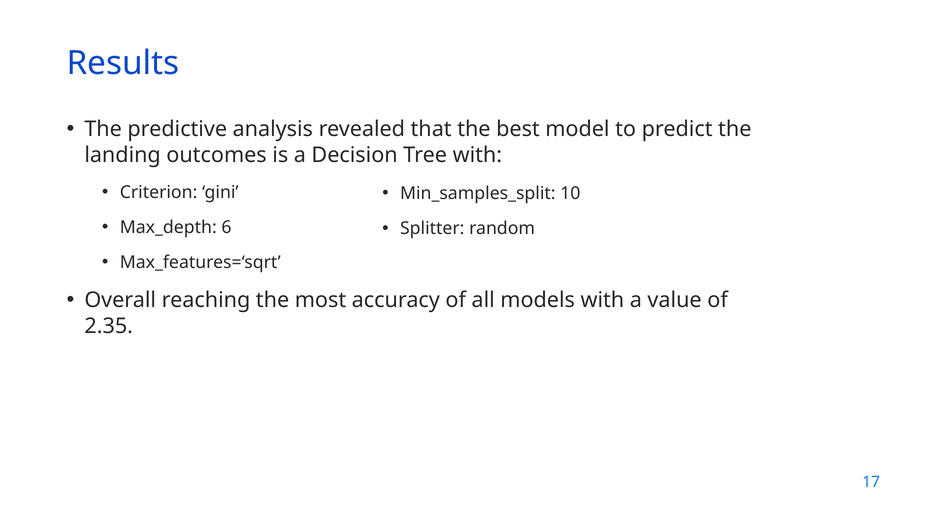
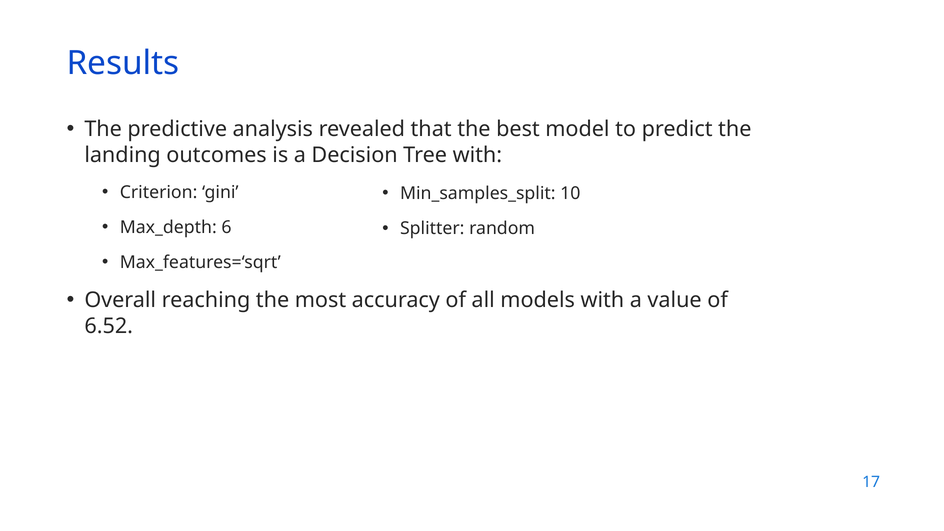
2.35: 2.35 -> 6.52
